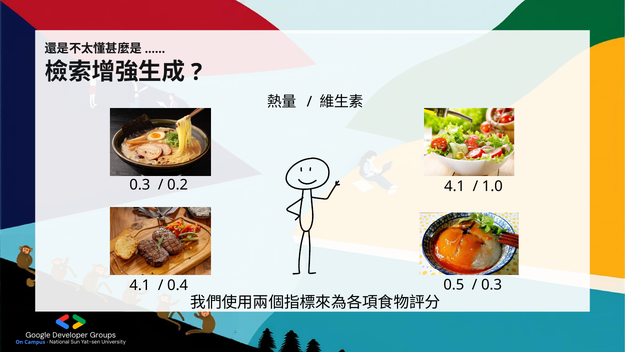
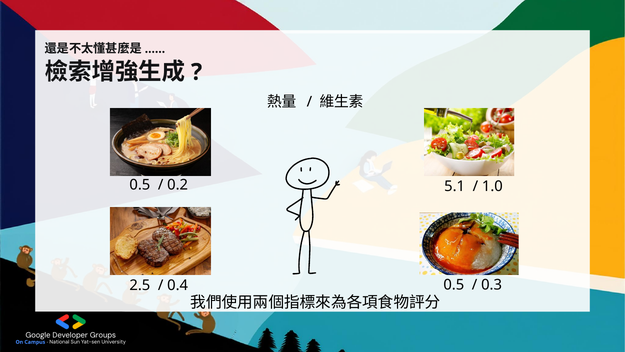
0.3 at (140, 185): 0.3 -> 0.5
0.2 4.1: 4.1 -> 5.1
4.1 at (140, 285): 4.1 -> 2.5
